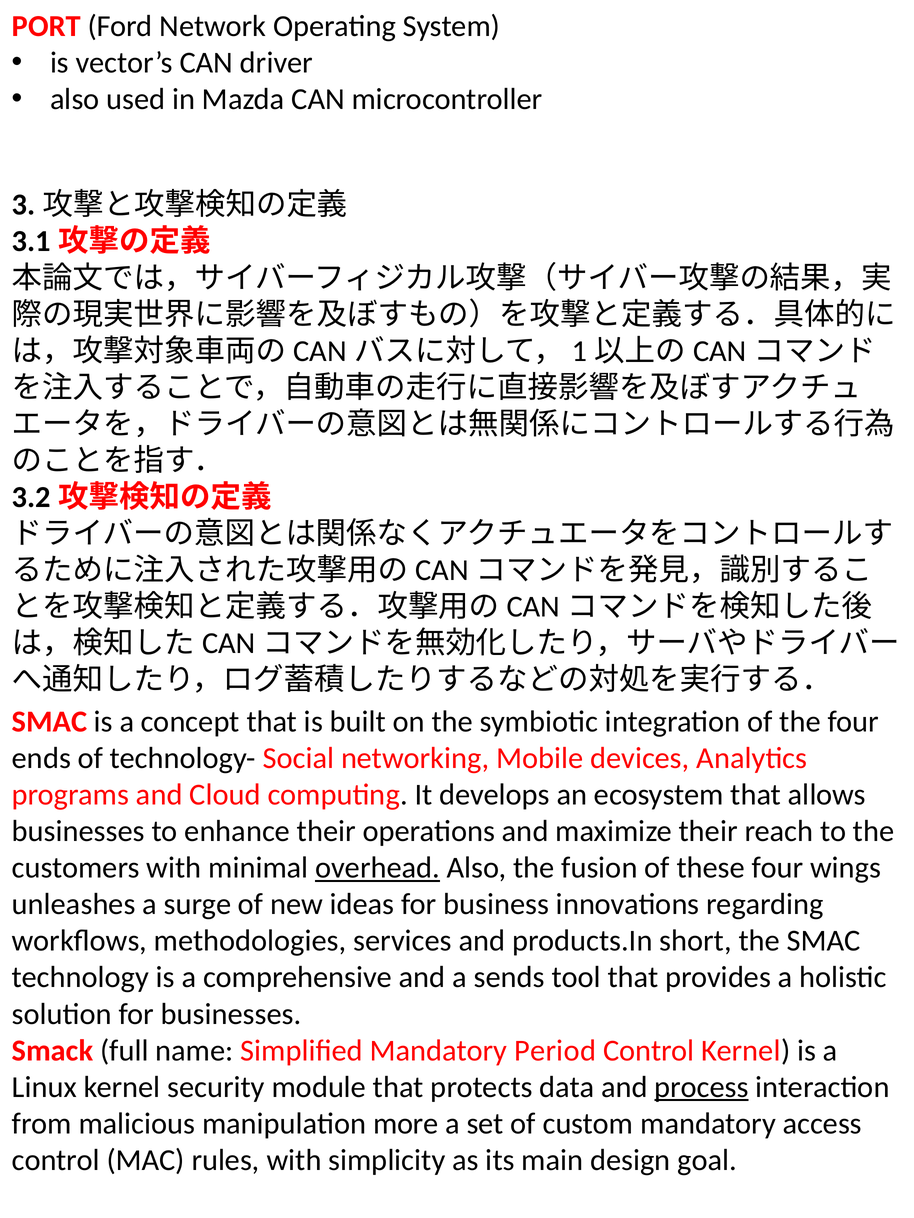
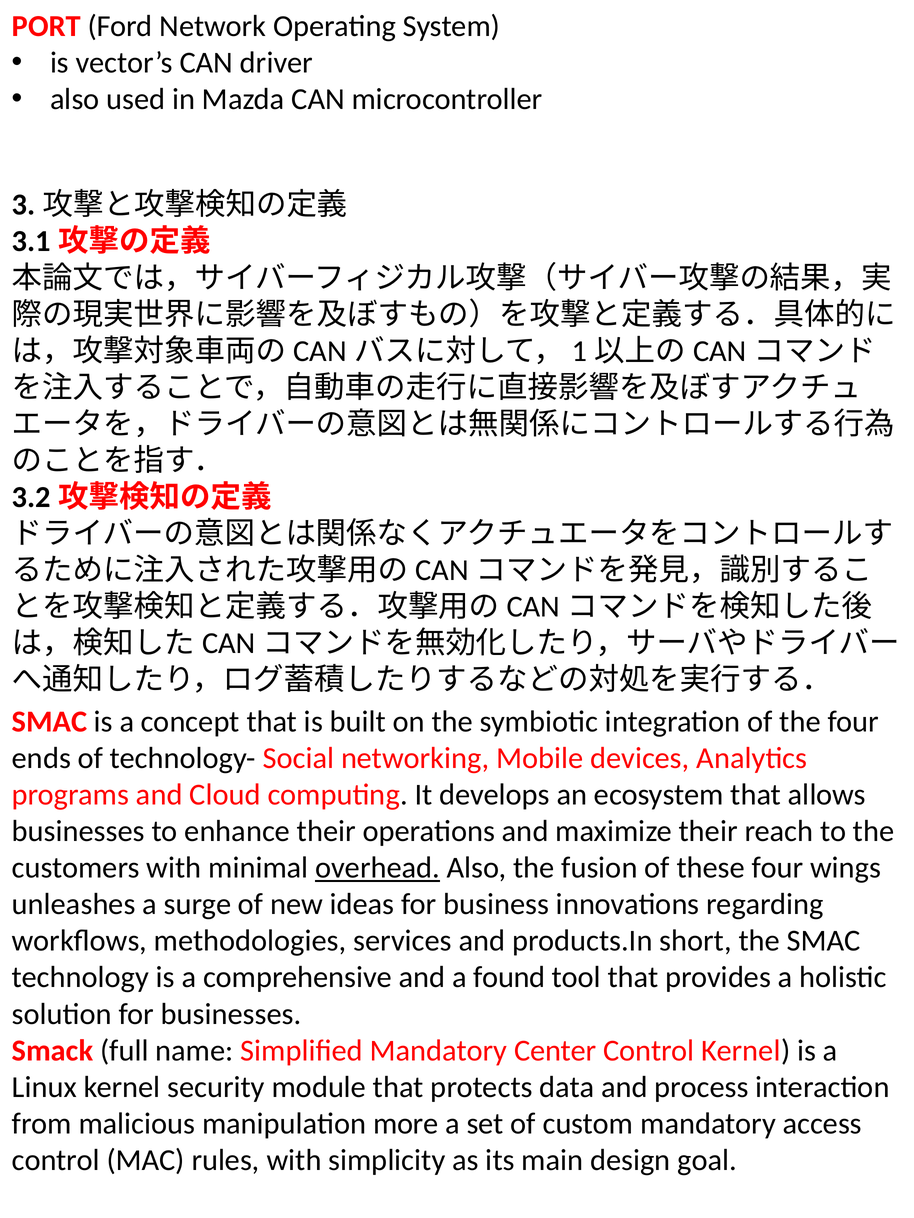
sends: sends -> found
Period: Period -> Center
process underline: present -> none
